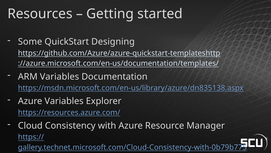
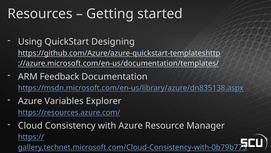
Some: Some -> Using
ARM Variables: Variables -> Feedback
